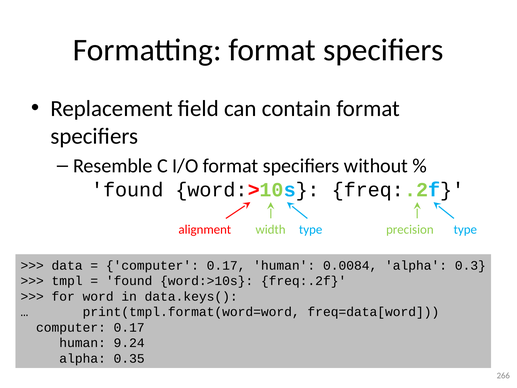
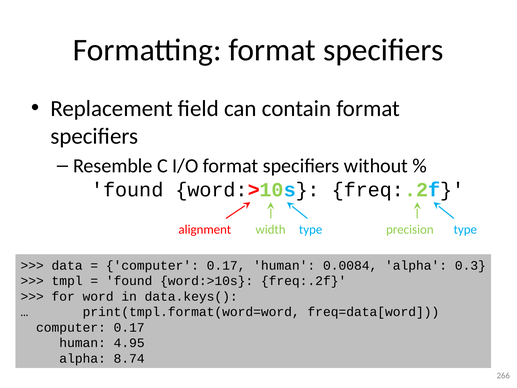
9.24: 9.24 -> 4.95
0.35: 0.35 -> 8.74
